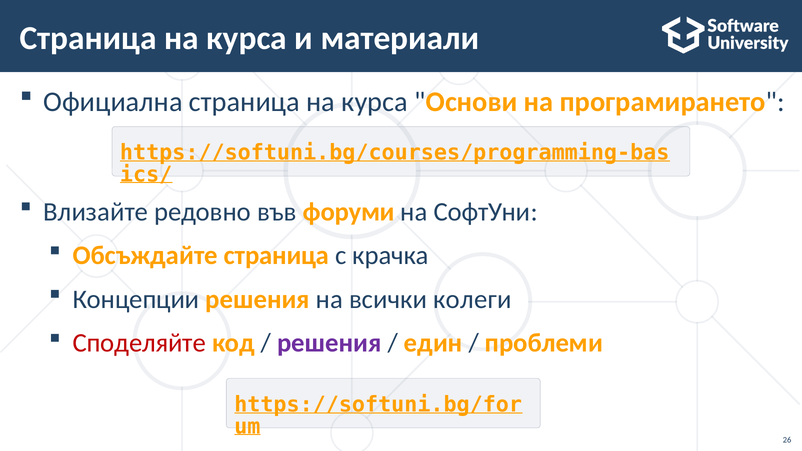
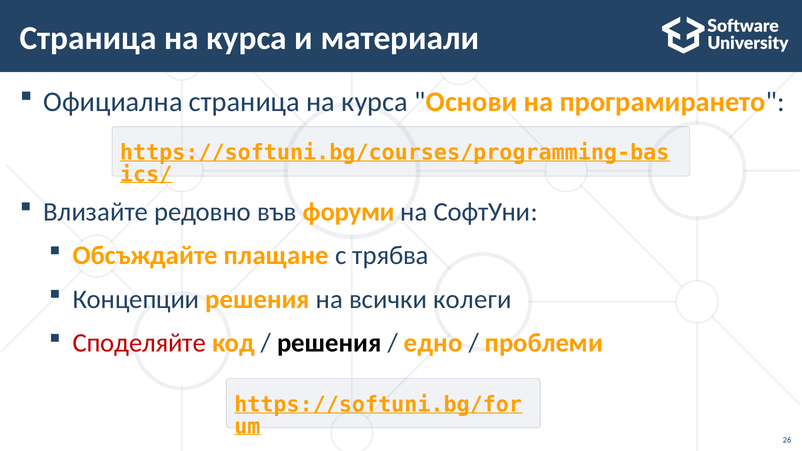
Обсъждайте страница: страница -> плащане
крачка: крачка -> трябва
решения at (329, 343) colour: purple -> black
един: един -> едно
